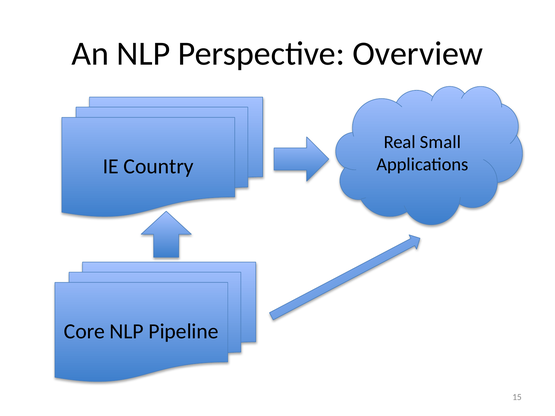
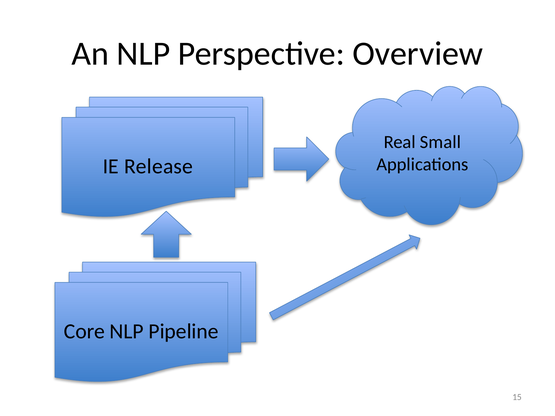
Country: Country -> Release
